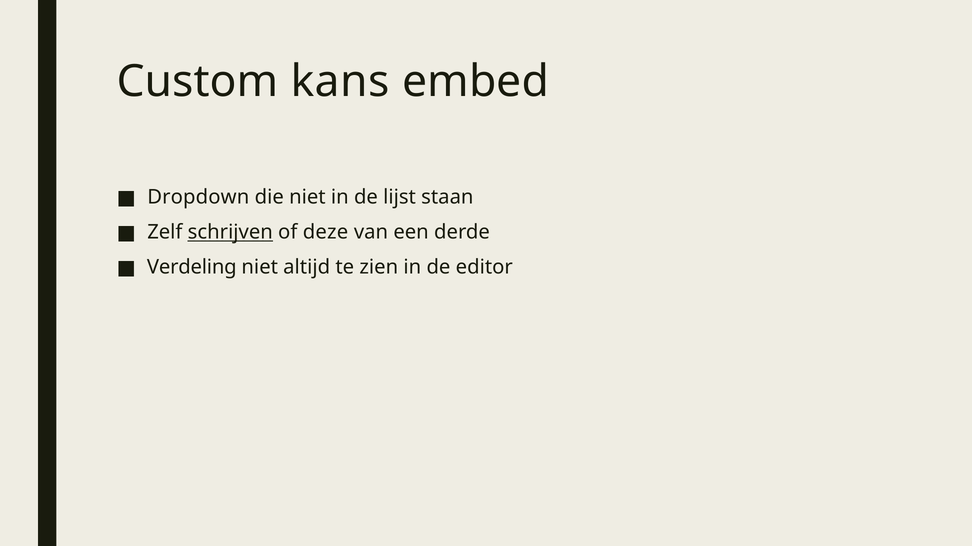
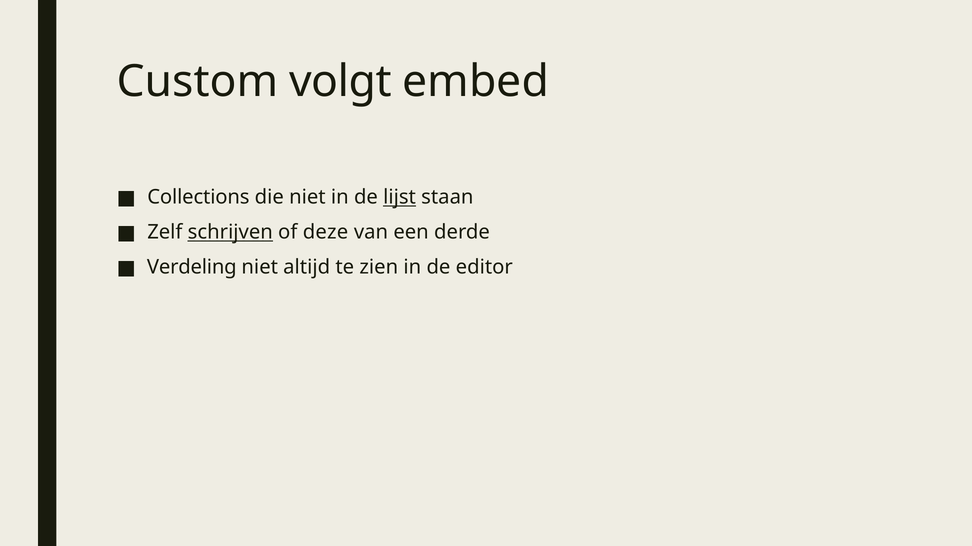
kans: kans -> volgt
Dropdown: Dropdown -> Collections
lijst underline: none -> present
